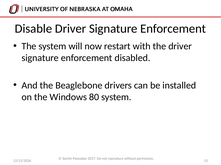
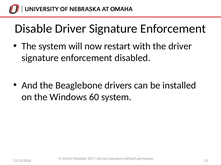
80: 80 -> 60
